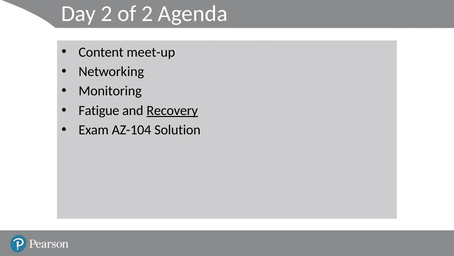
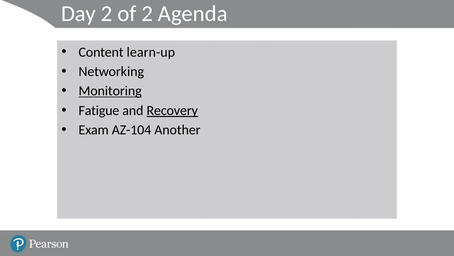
meet-up: meet-up -> learn-up
Monitoring underline: none -> present
Solution: Solution -> Another
